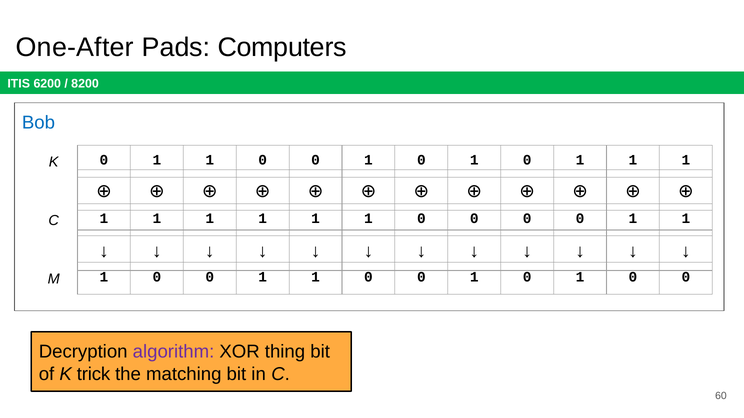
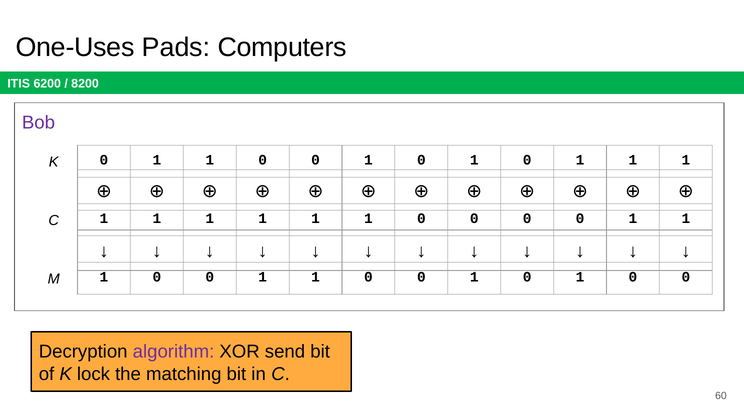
One-After: One-After -> One-Uses
Bob colour: blue -> purple
thing: thing -> send
trick: trick -> lock
